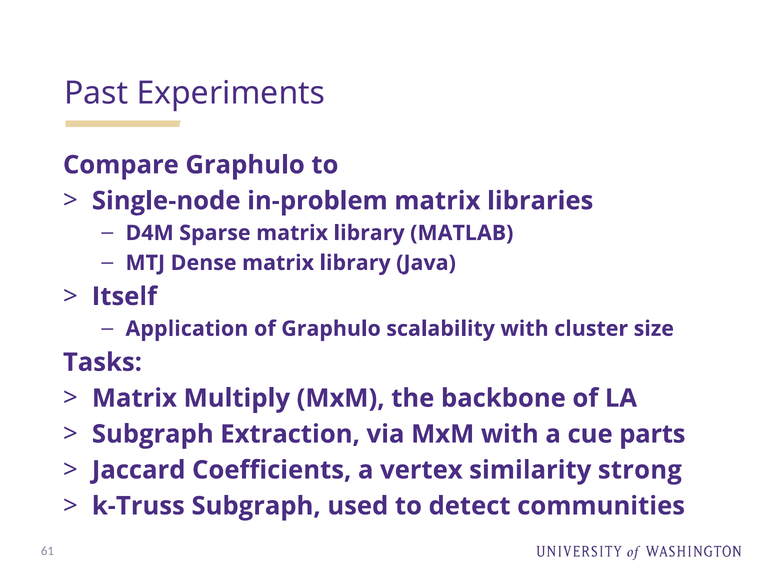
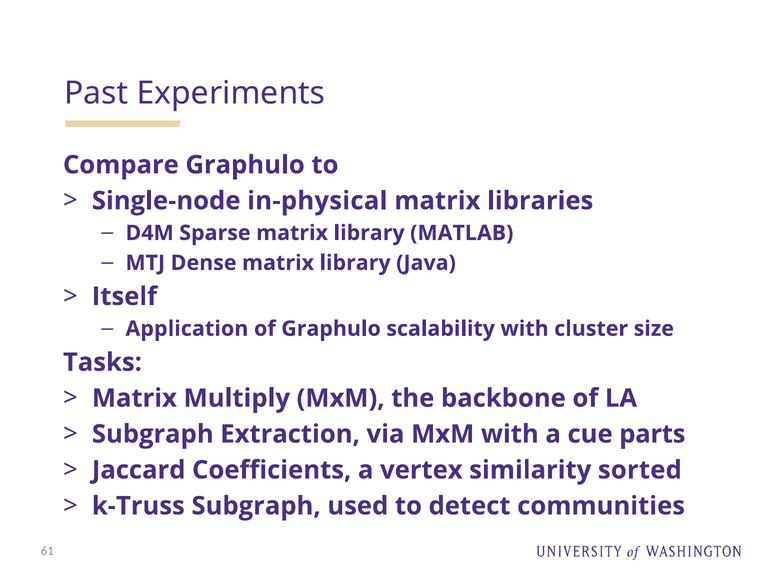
in-problem: in-problem -> in-physical
strong: strong -> sorted
